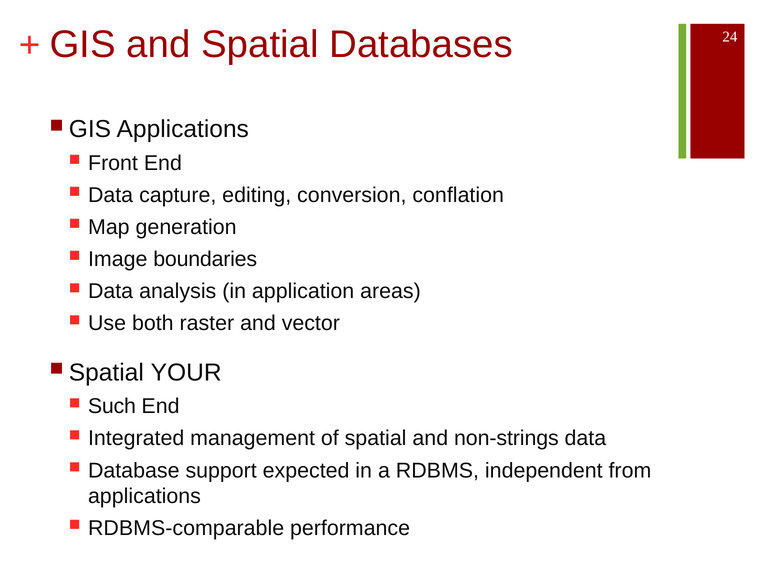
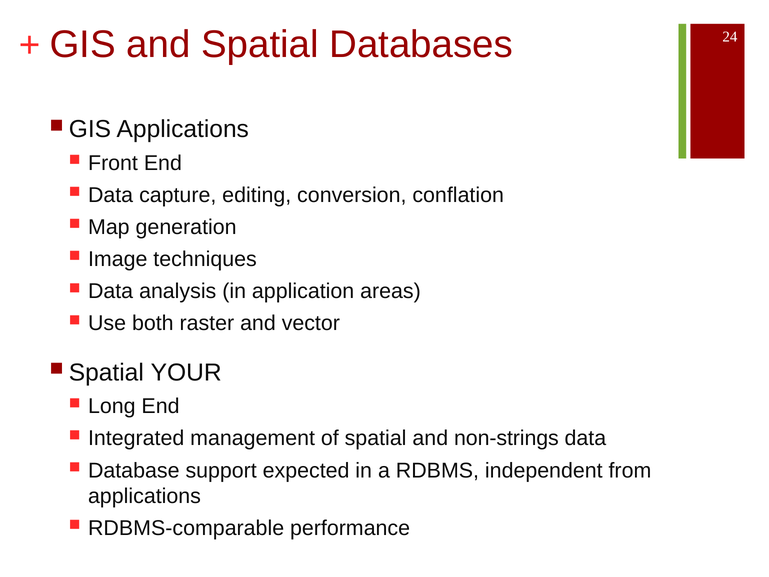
boundaries: boundaries -> techniques
Such: Such -> Long
